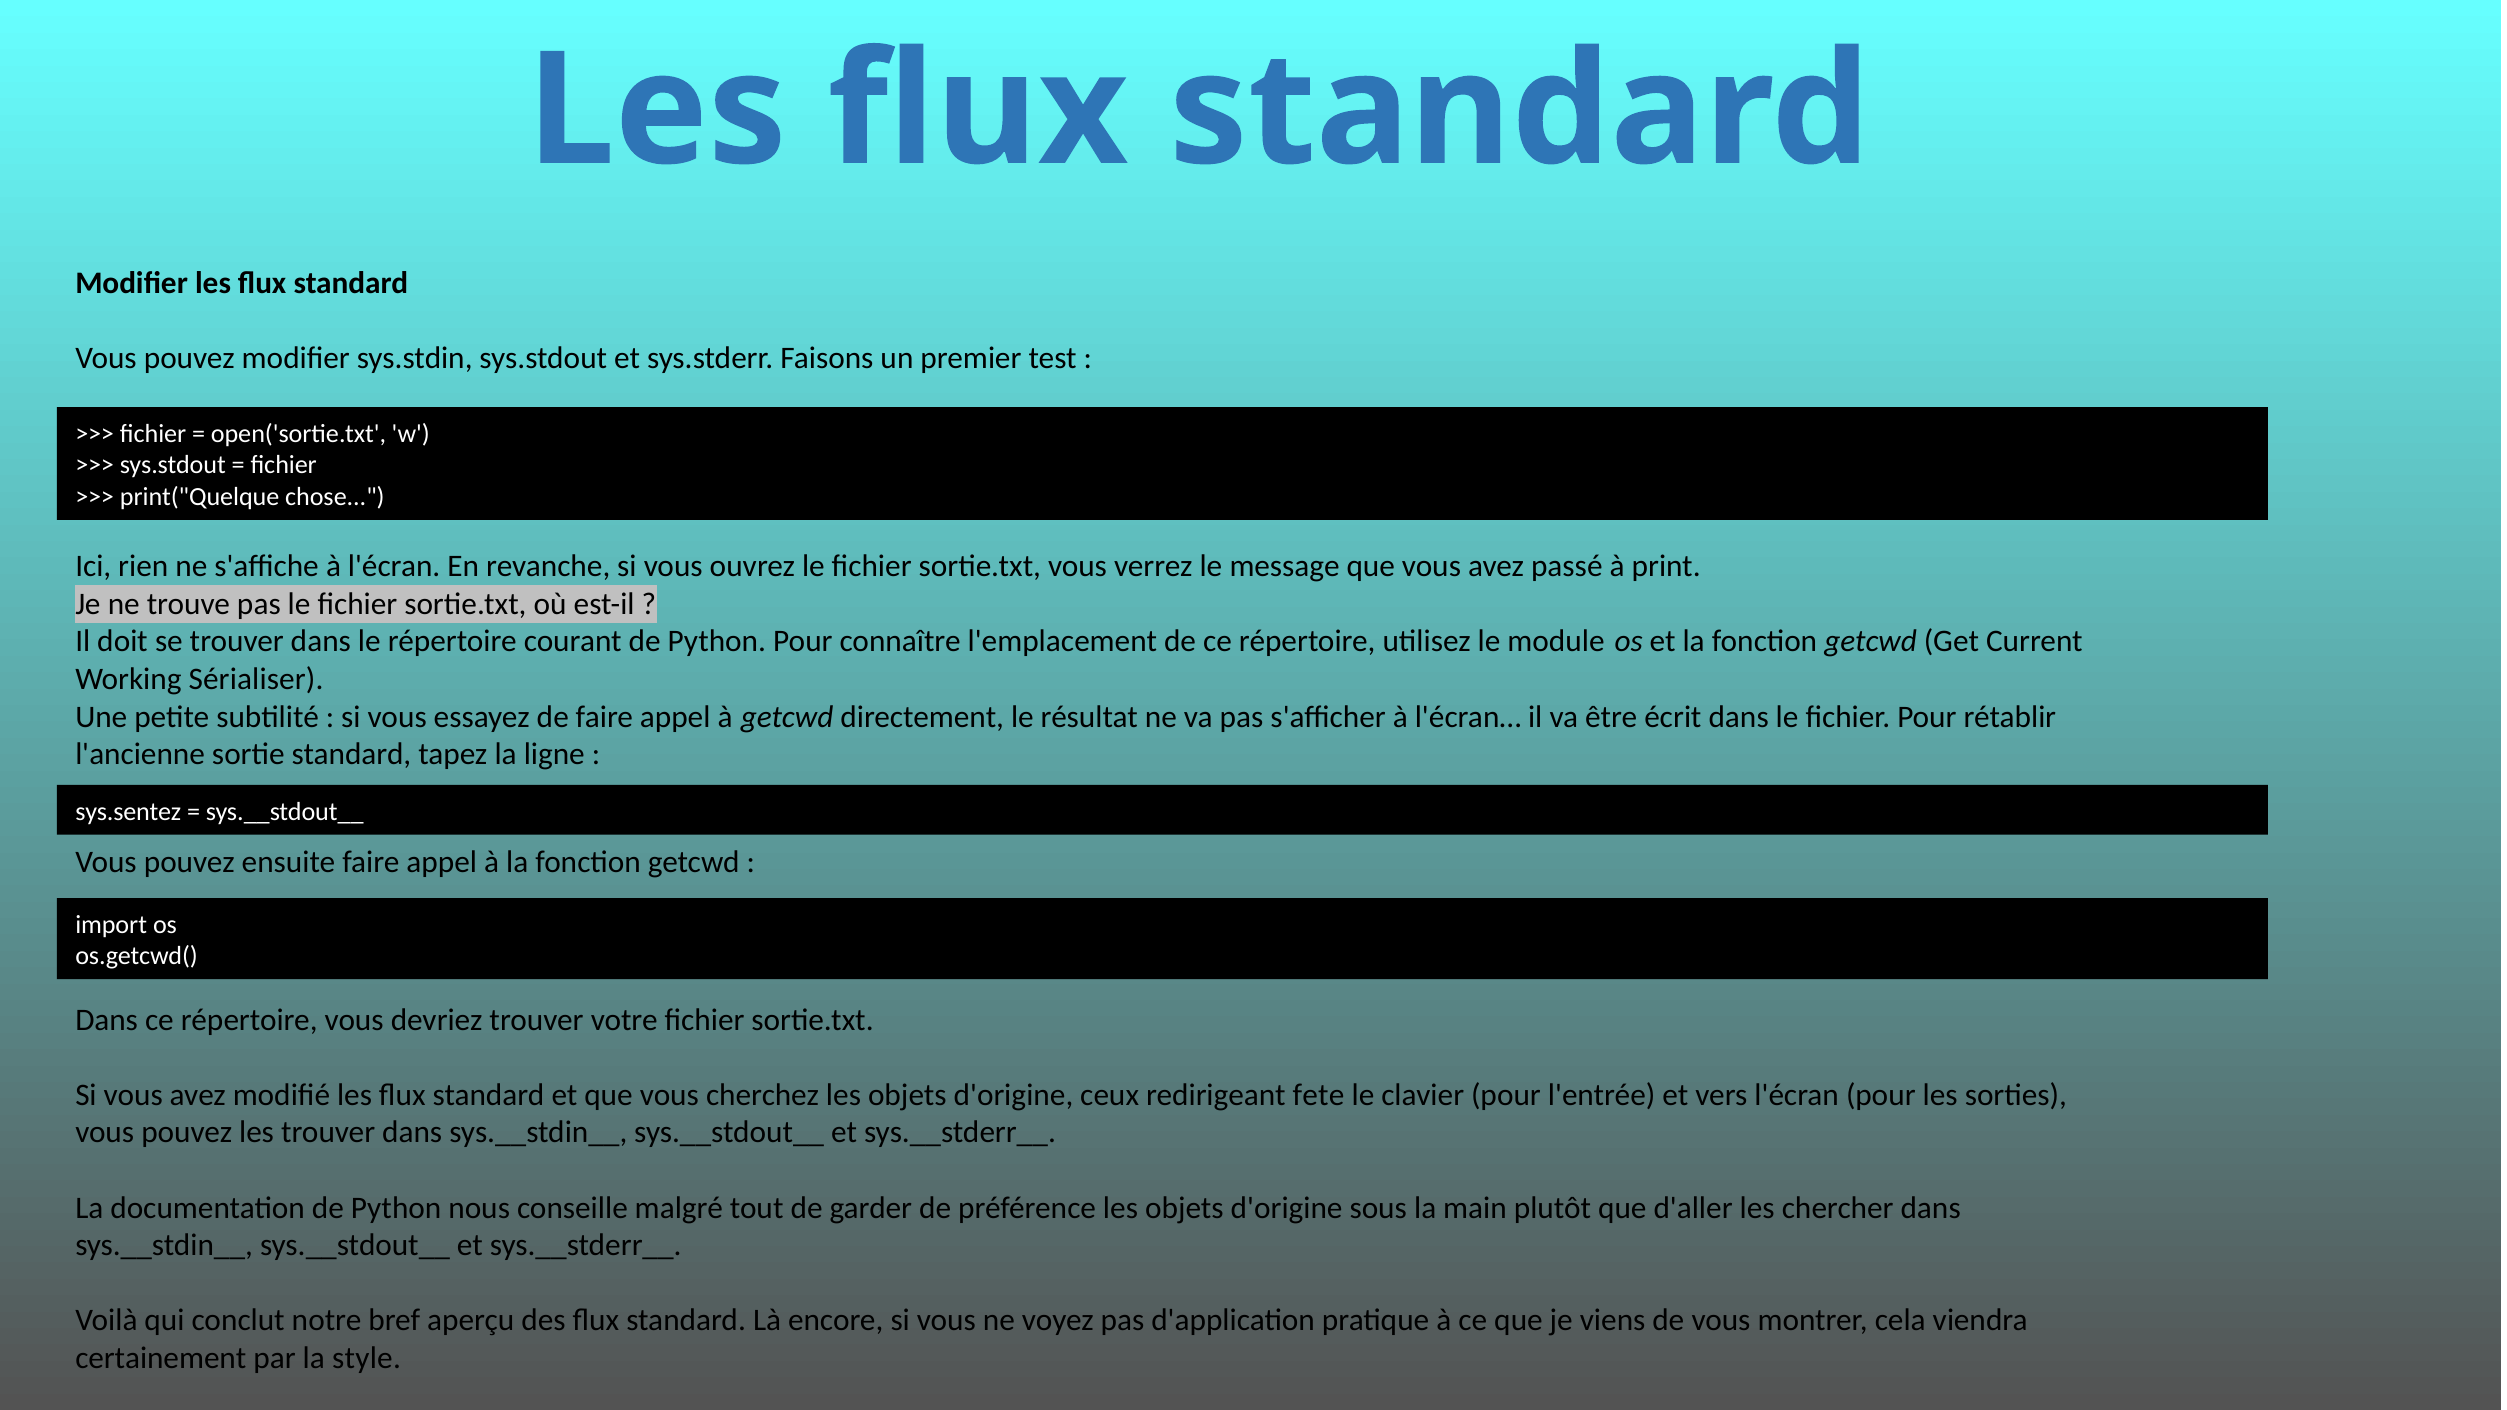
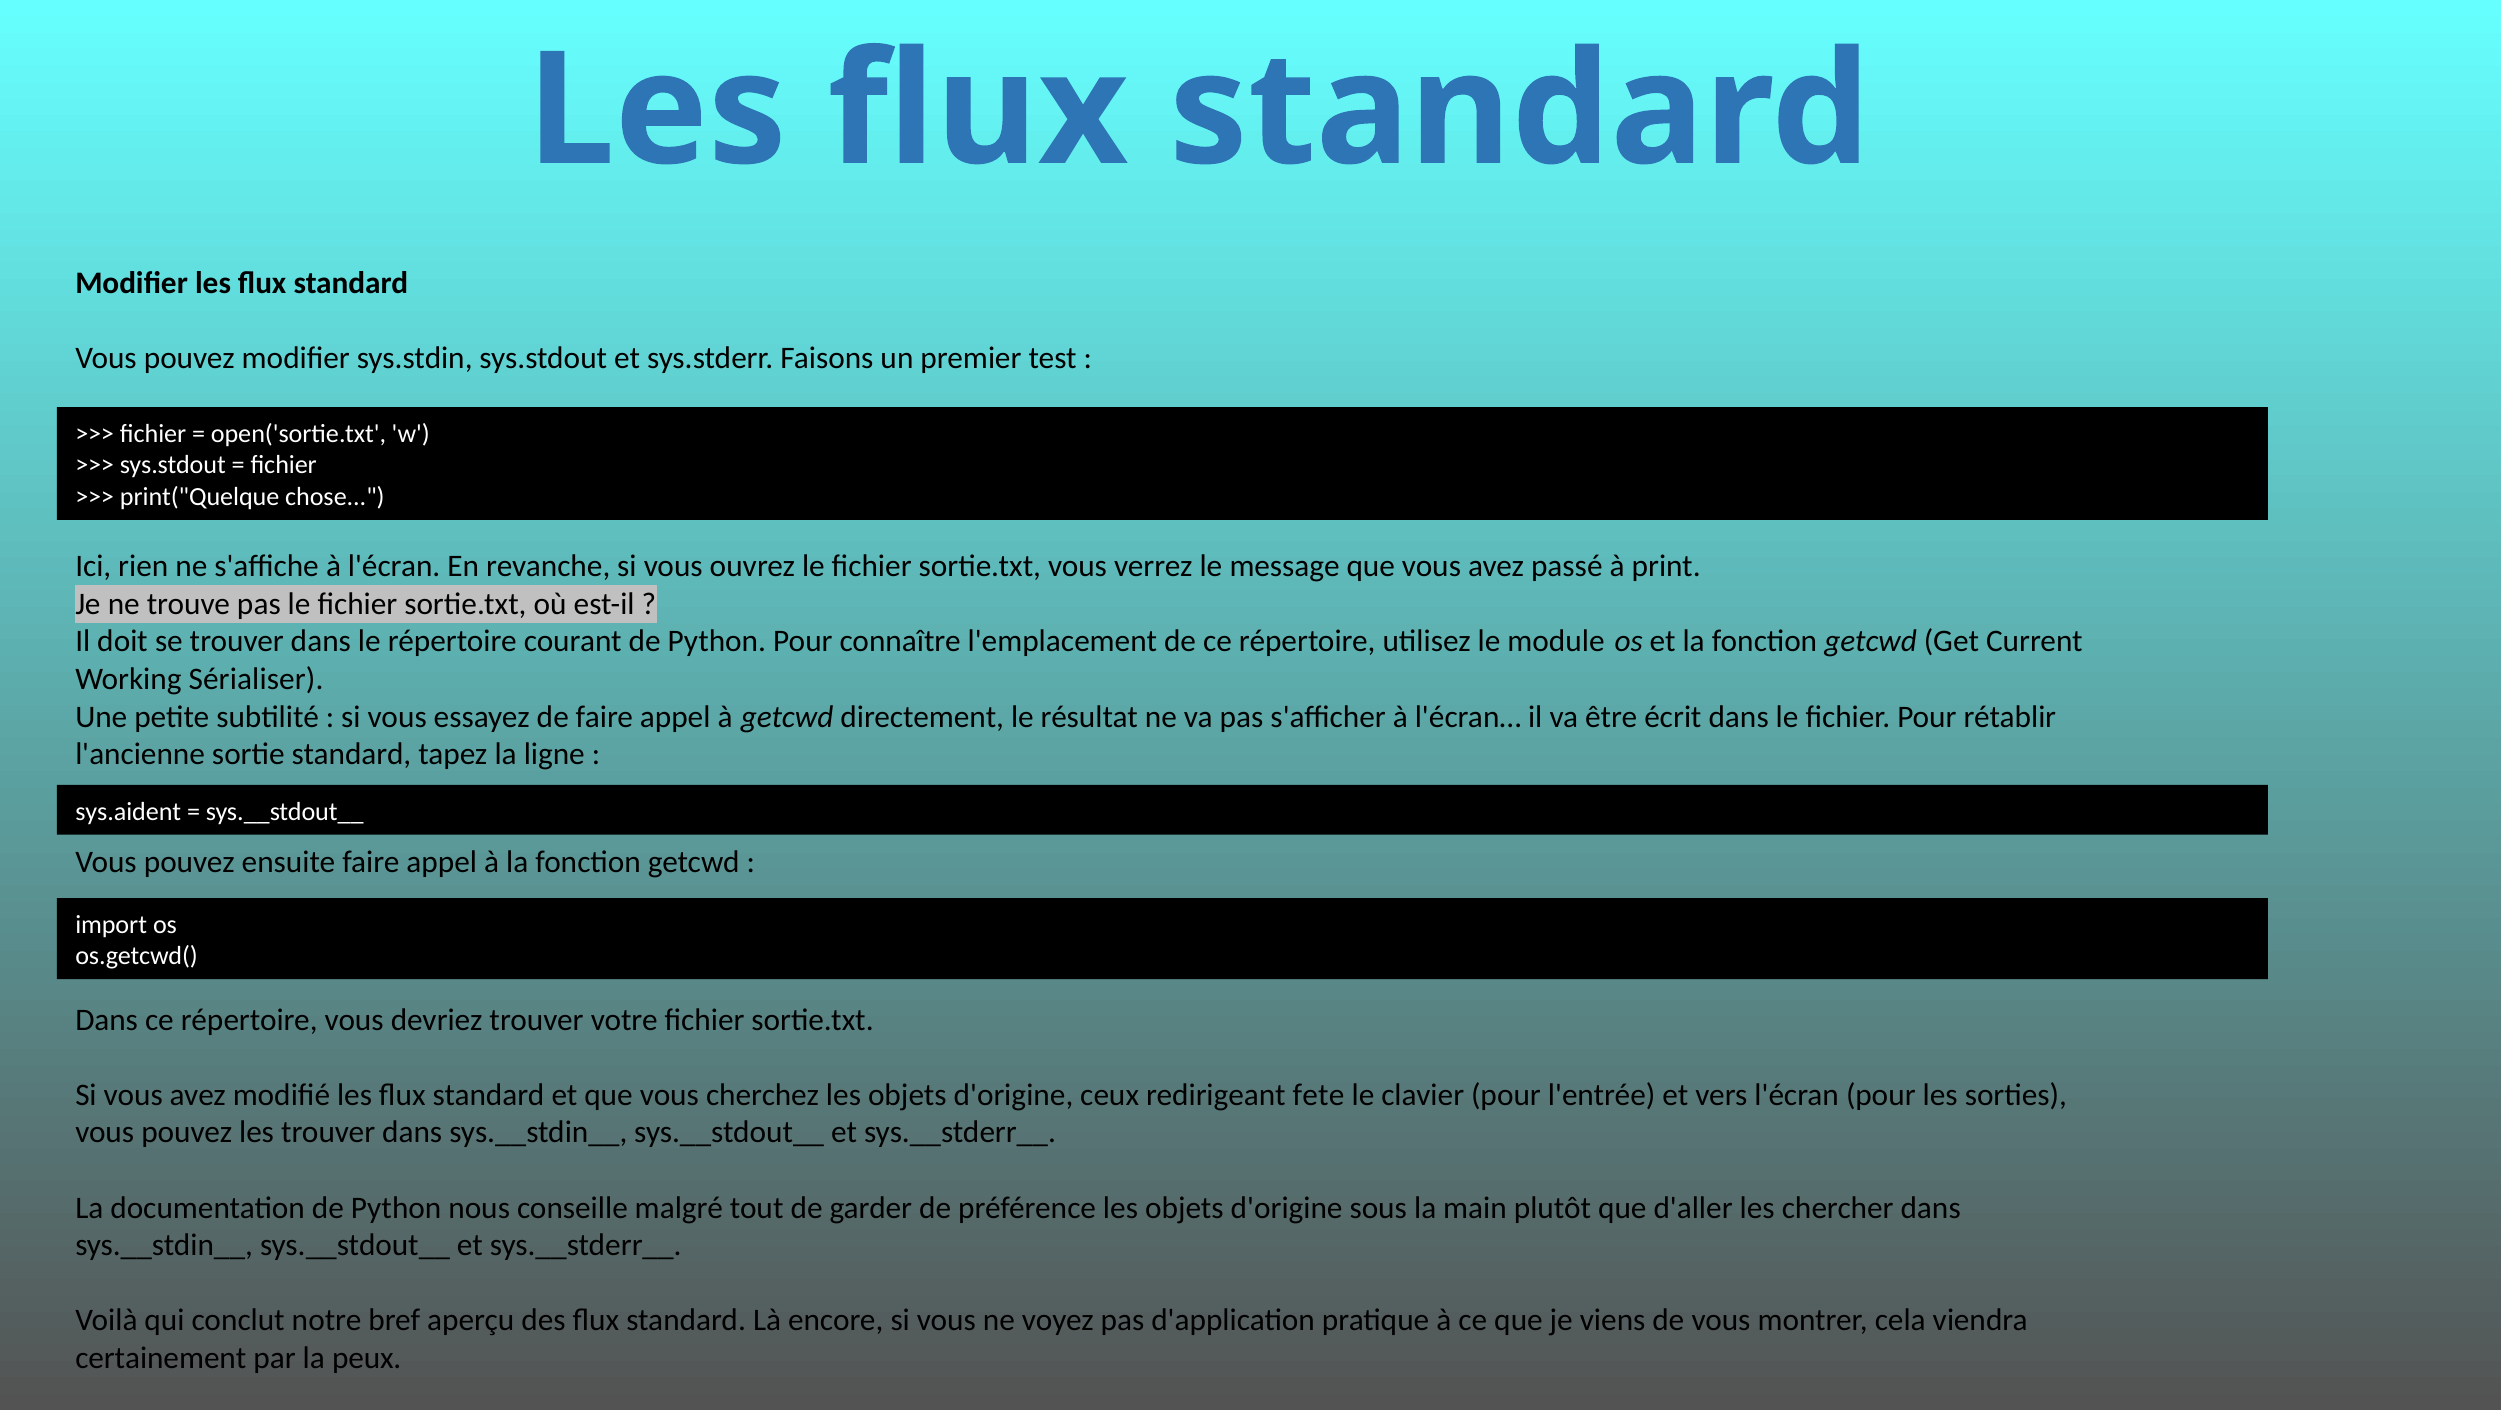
sys.sentez: sys.sentez -> sys.aident
style: style -> peux
